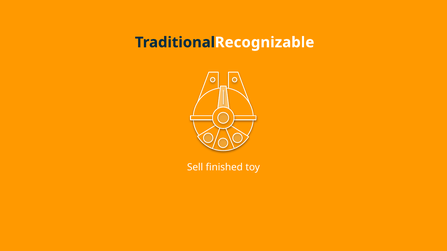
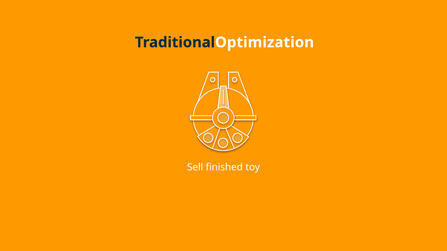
Recognizable: Recognizable -> Optimization
